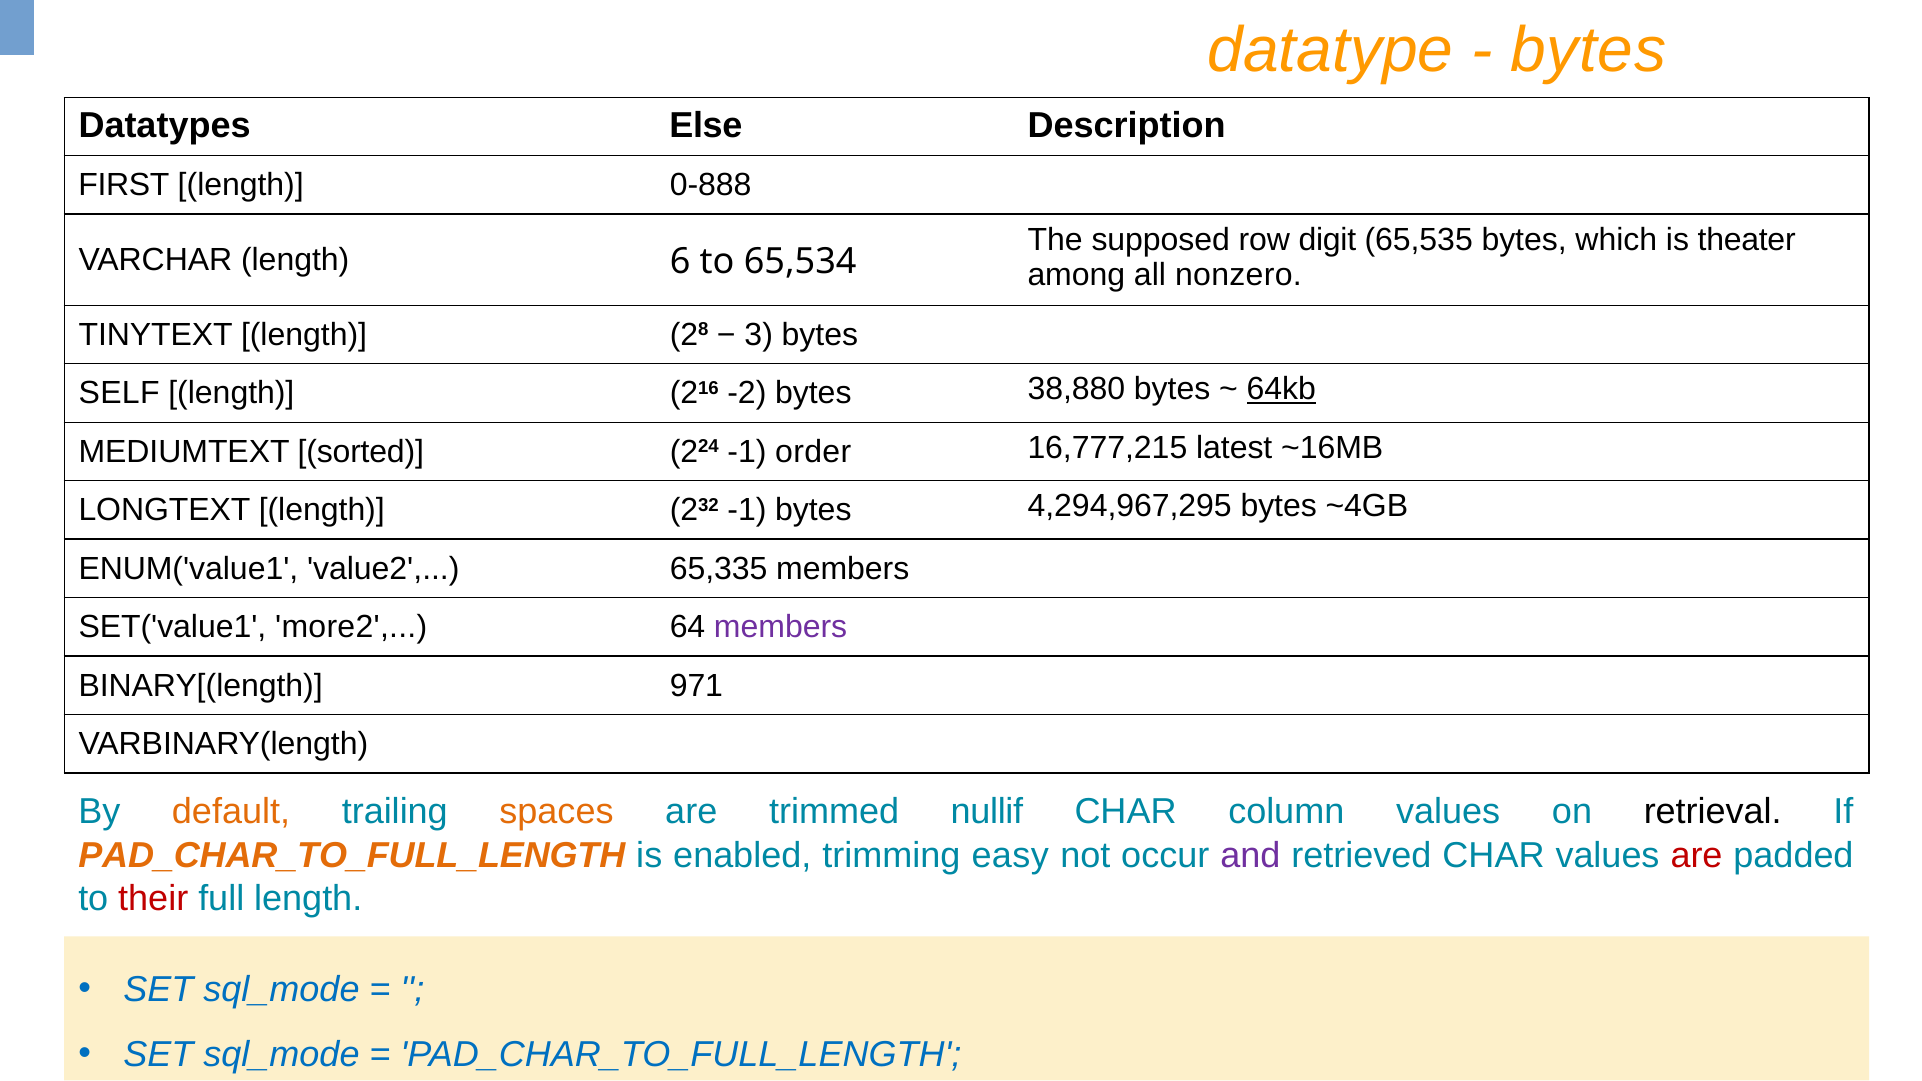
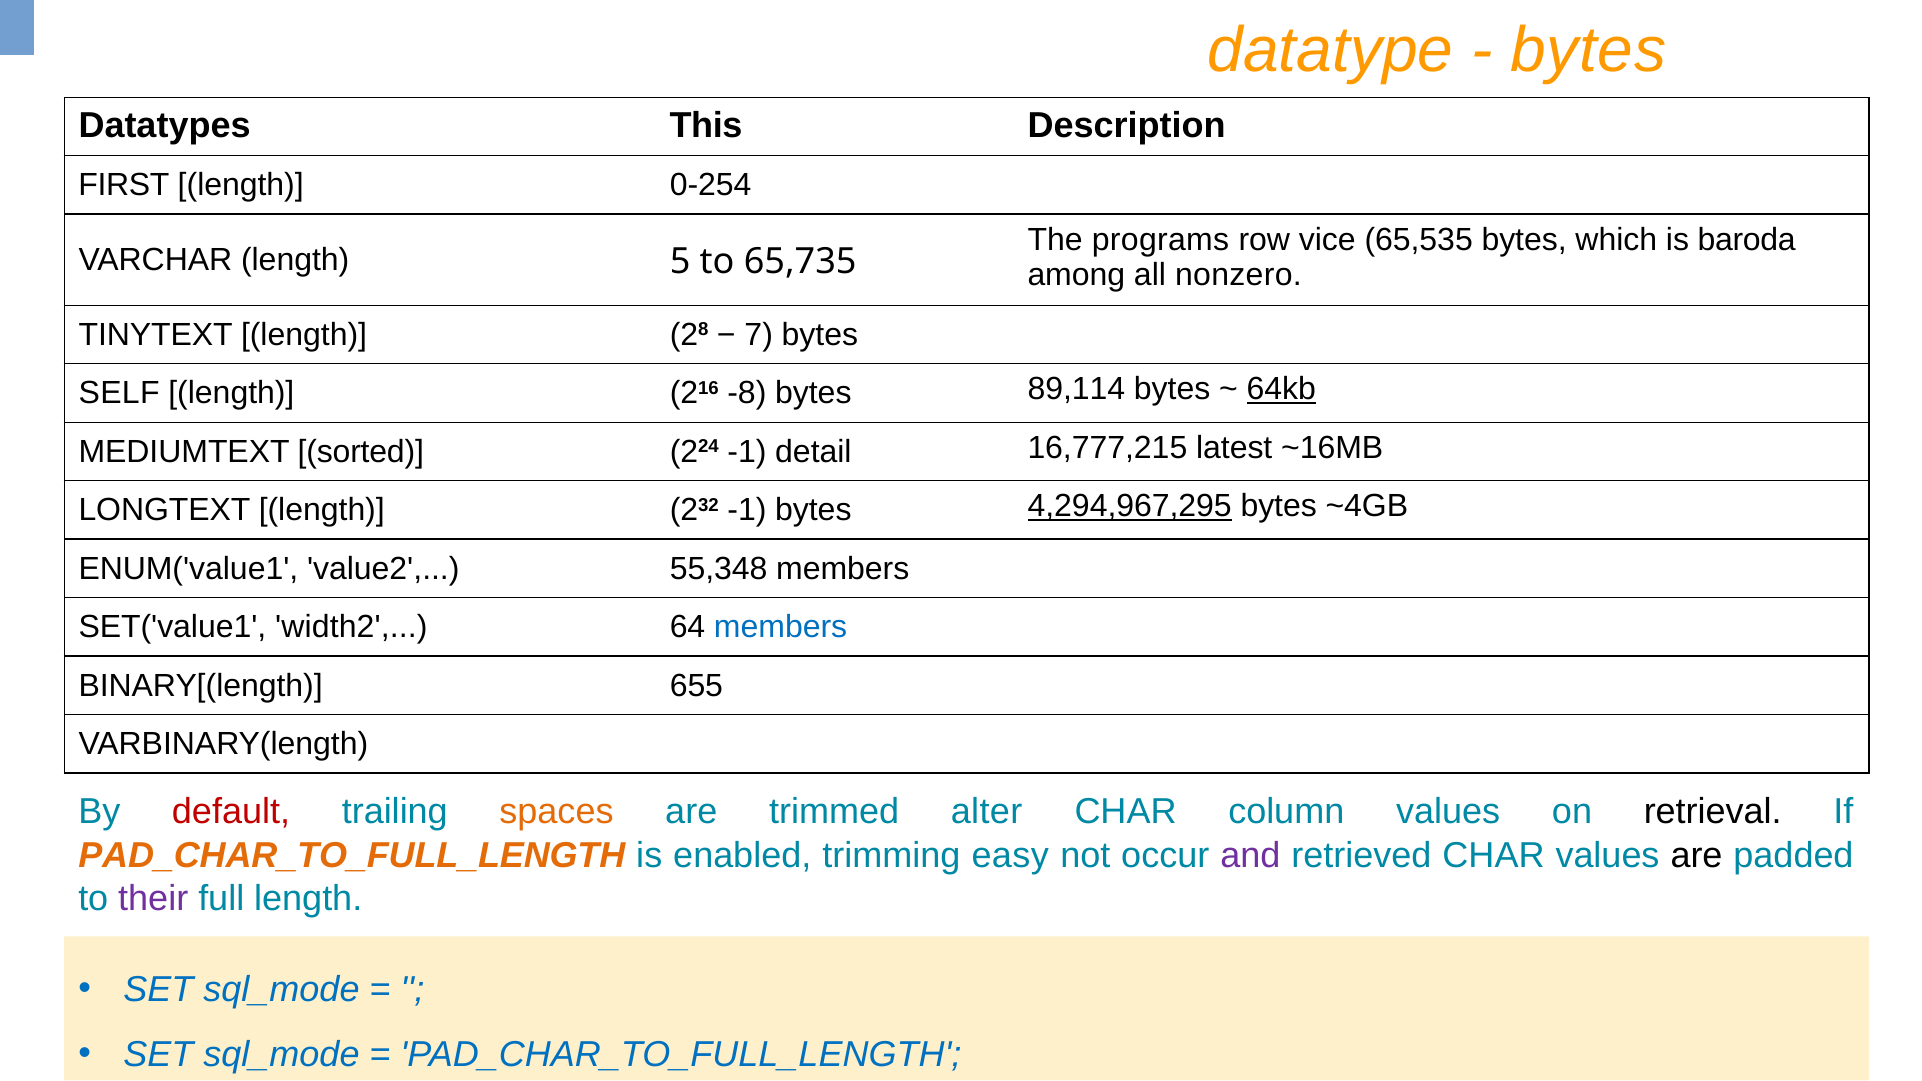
Else: Else -> This
0-888: 0-888 -> 0-254
supposed: supposed -> programs
digit: digit -> vice
theater: theater -> baroda
6: 6 -> 5
65,534: 65,534 -> 65,735
3: 3 -> 7
-2: -2 -> -8
38,880: 38,880 -> 89,114
order: order -> detail
4,294,967,295 underline: none -> present
65,335: 65,335 -> 55,348
more2: more2 -> width2
members at (781, 627) colour: purple -> blue
971: 971 -> 655
default colour: orange -> red
nullif: nullif -> alter
are at (1697, 855) colour: red -> black
their colour: red -> purple
